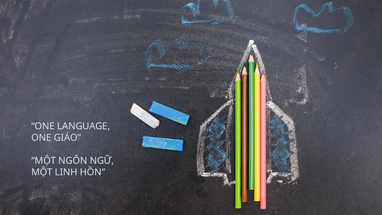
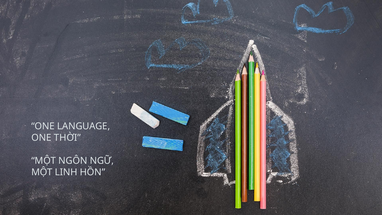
GIÁO: GIÁO -> THỜI
